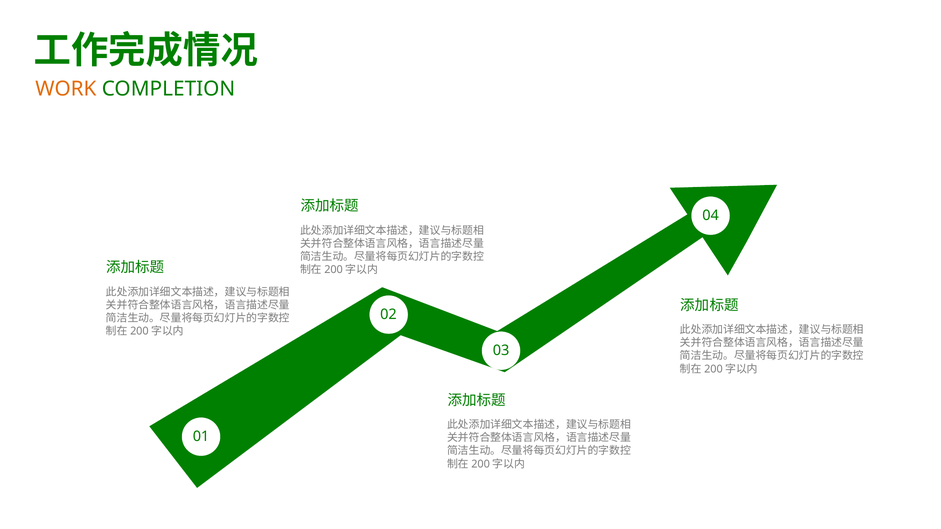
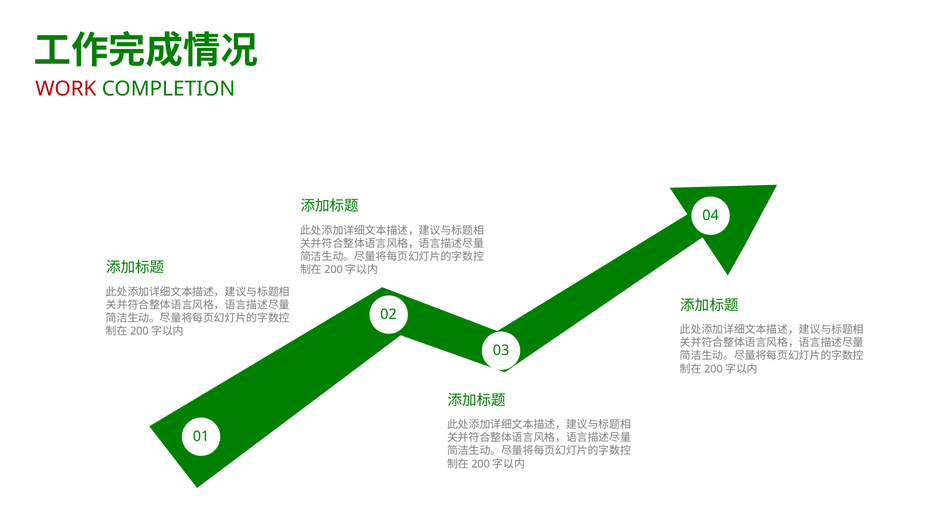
WORK colour: orange -> red
